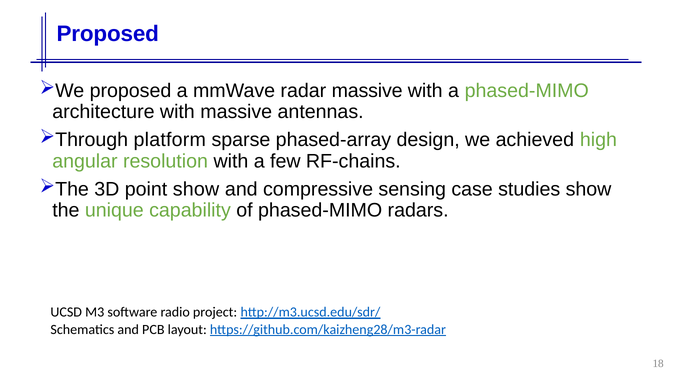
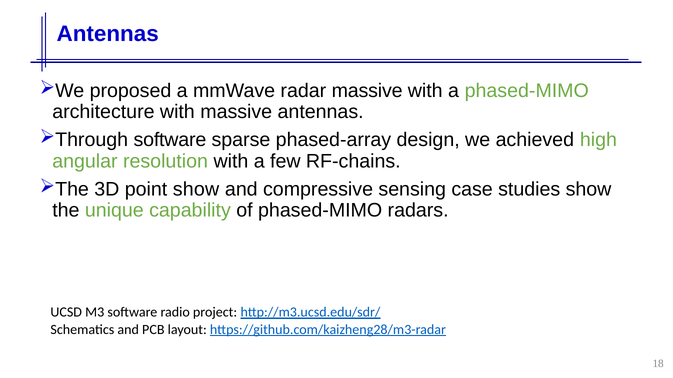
Proposed at (108, 34): Proposed -> Antennas
platform at (170, 140): platform -> software
